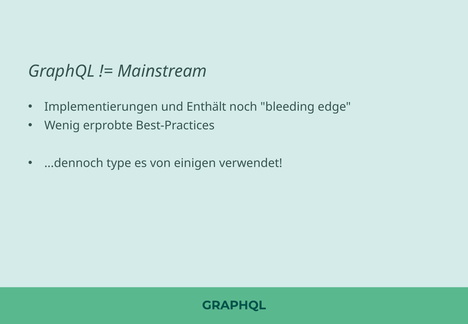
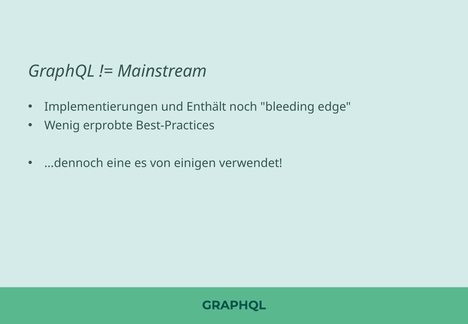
type: type -> eine
